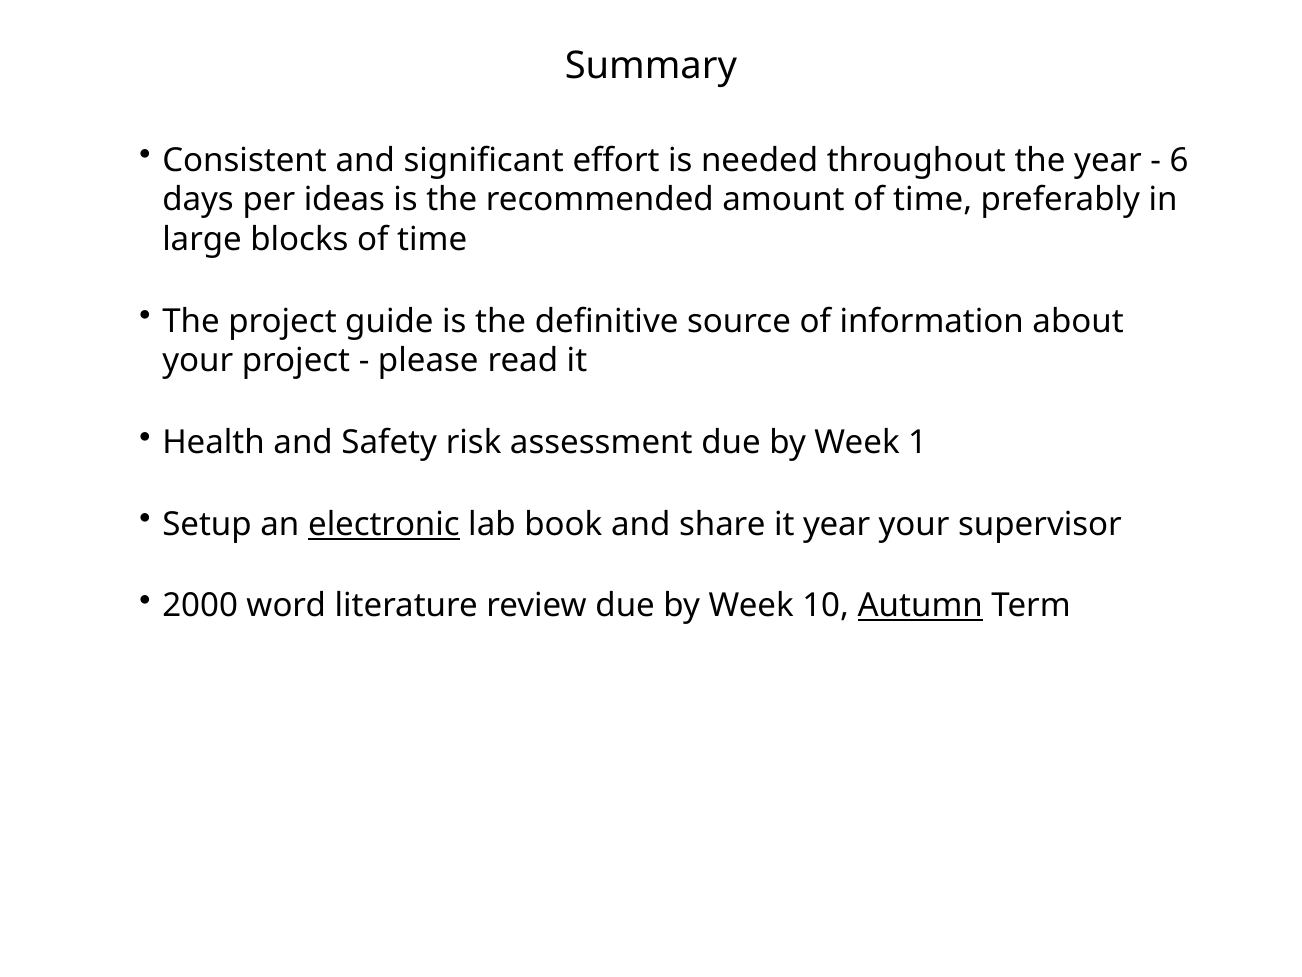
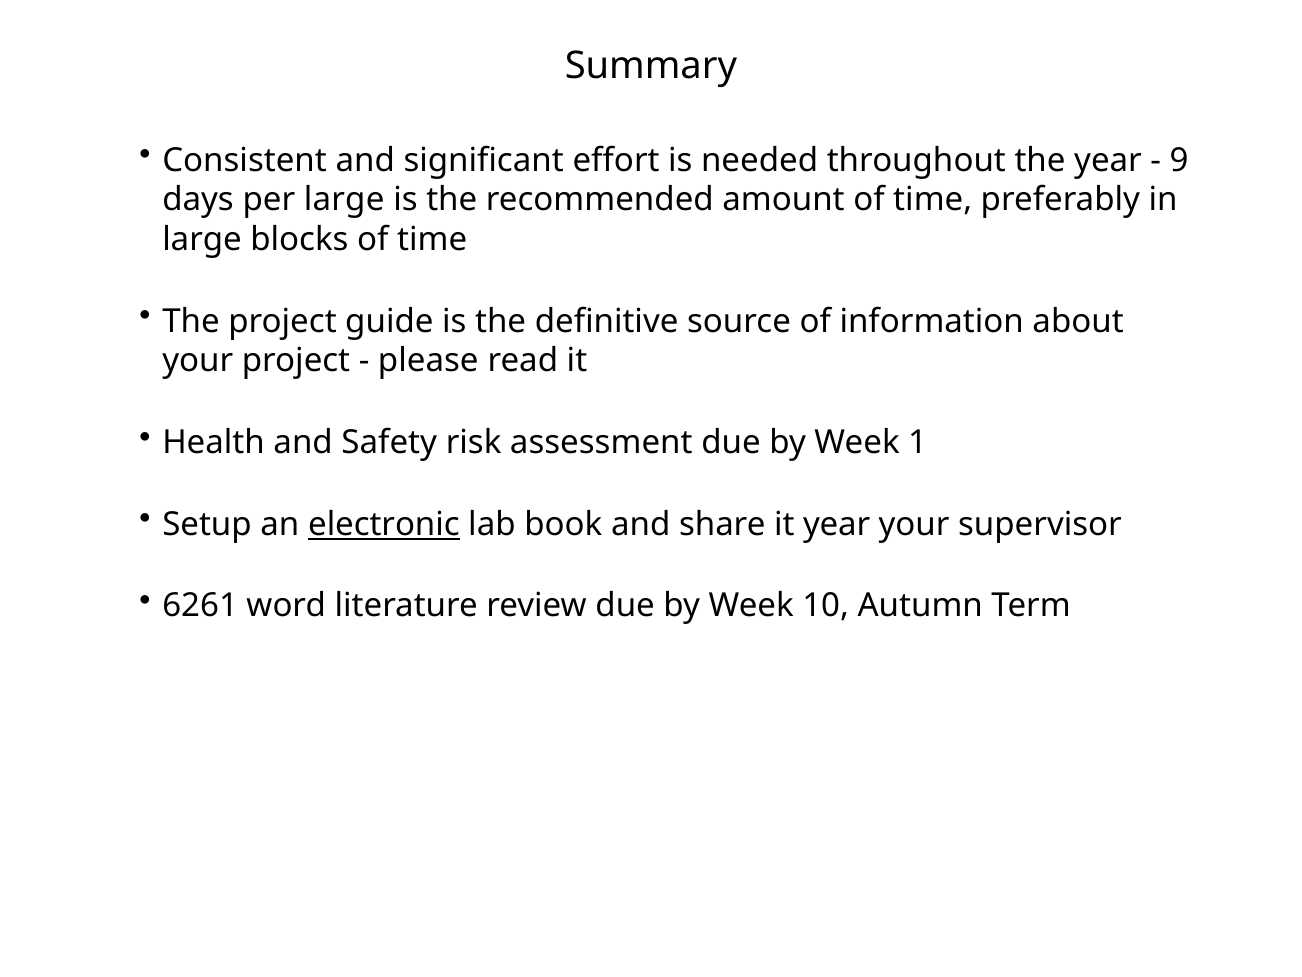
6: 6 -> 9
per ideas: ideas -> large
2000: 2000 -> 6261
Autumn underline: present -> none
